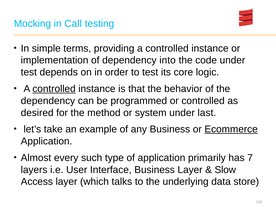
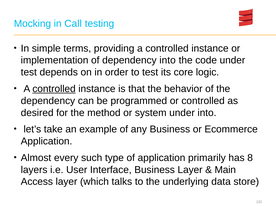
under last: last -> into
Ecommerce underline: present -> none
7: 7 -> 8
Slow: Slow -> Main
